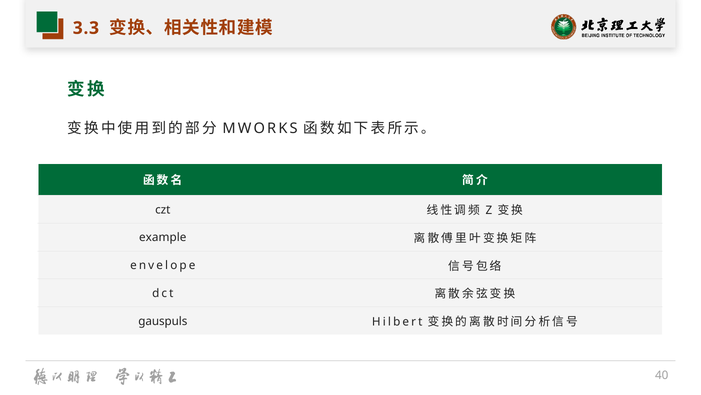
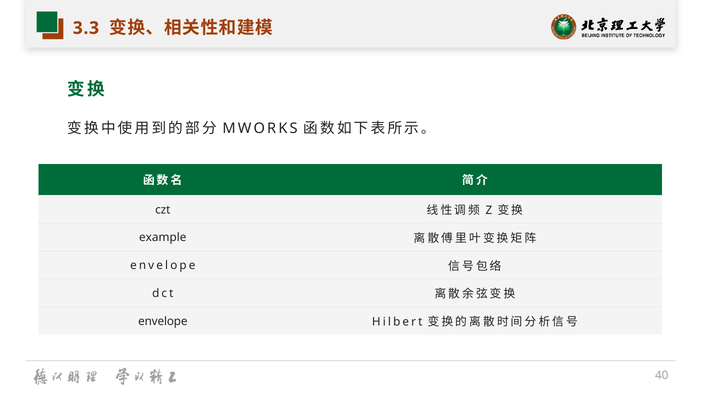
gauspuls at (163, 321): gauspuls -> envelope
